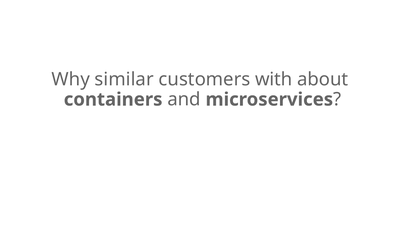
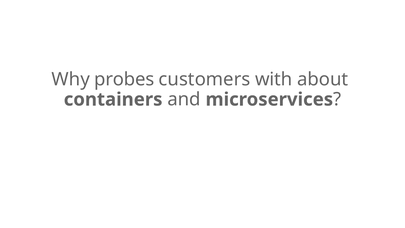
similar: similar -> probes
